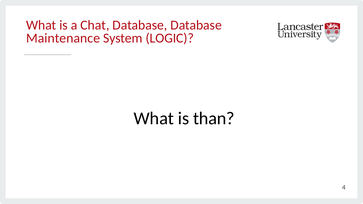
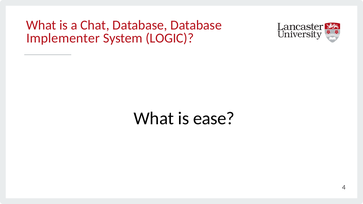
Maintenance: Maintenance -> Implementer
than: than -> ease
